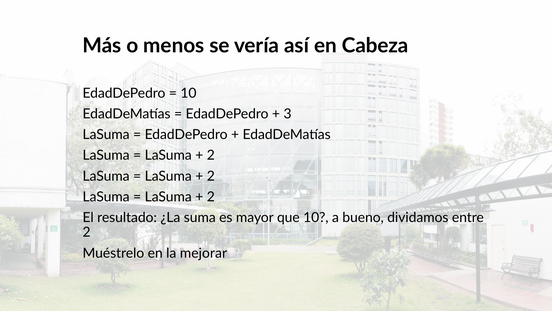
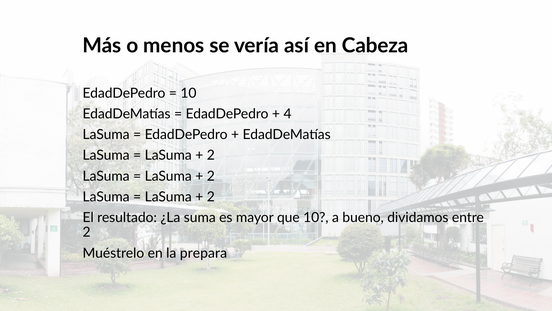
3: 3 -> 4
mejorar: mejorar -> prepara
